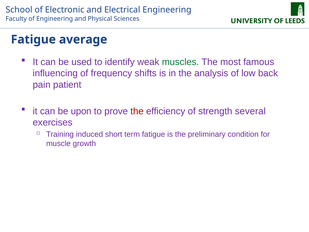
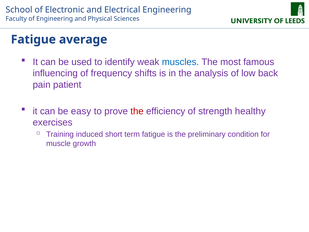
muscles colour: green -> blue
upon: upon -> easy
several: several -> healthy
